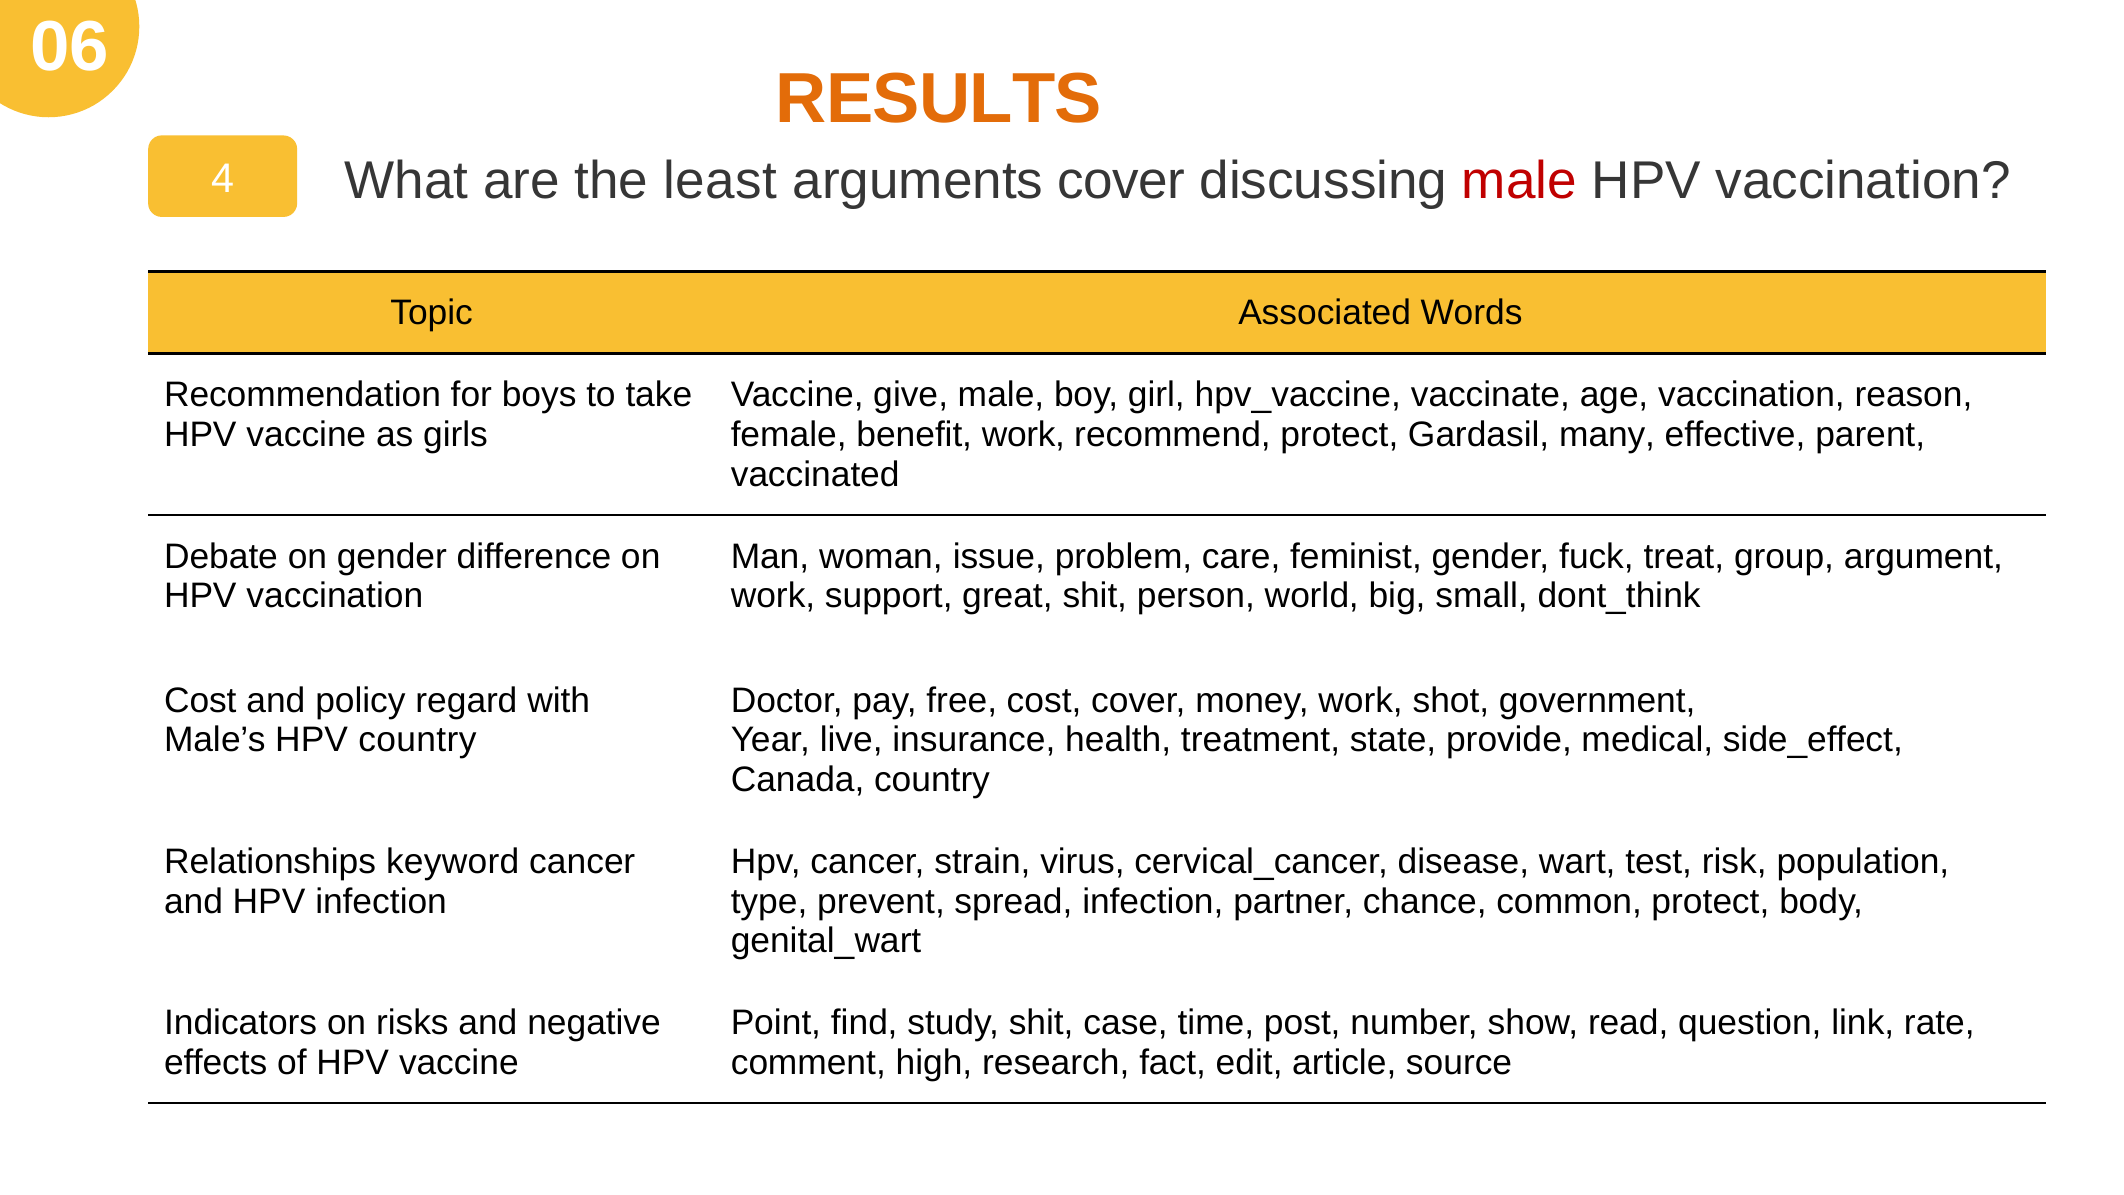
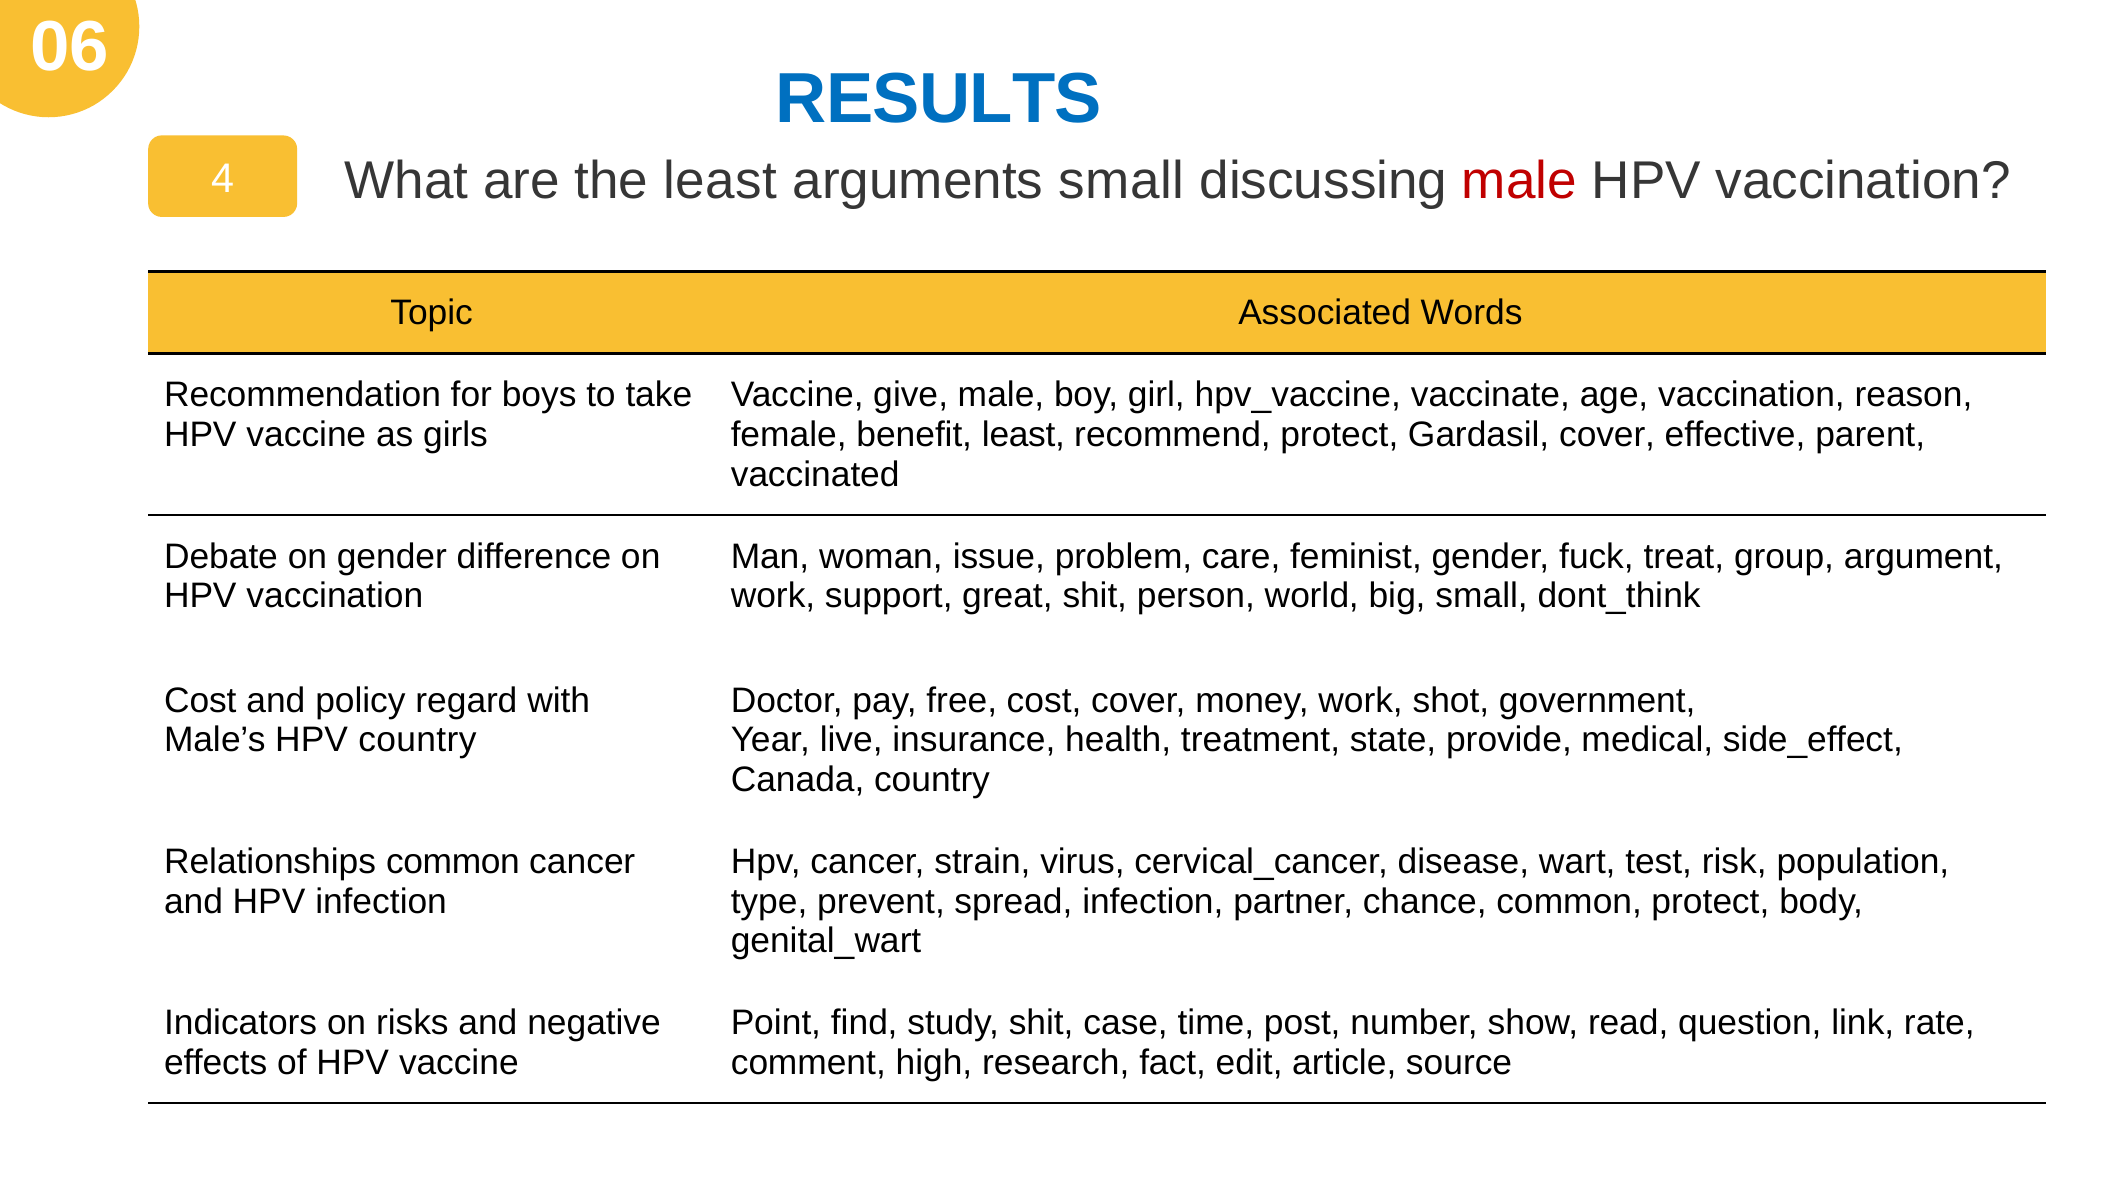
RESULTS colour: orange -> blue
arguments cover: cover -> small
benefit work: work -> least
Gardasil many: many -> cover
Relationships keyword: keyword -> common
